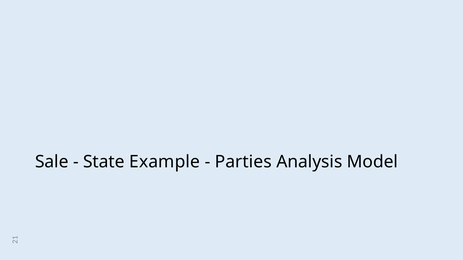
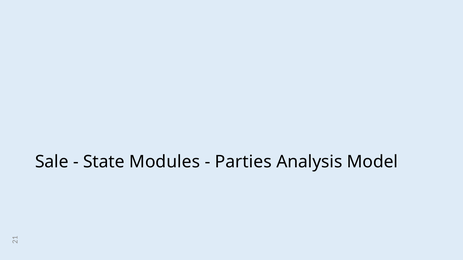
Example: Example -> Modules
